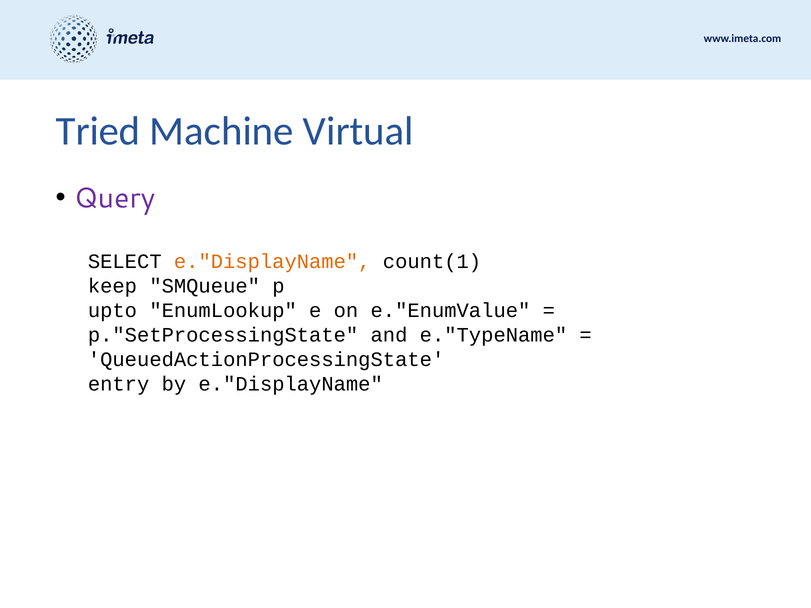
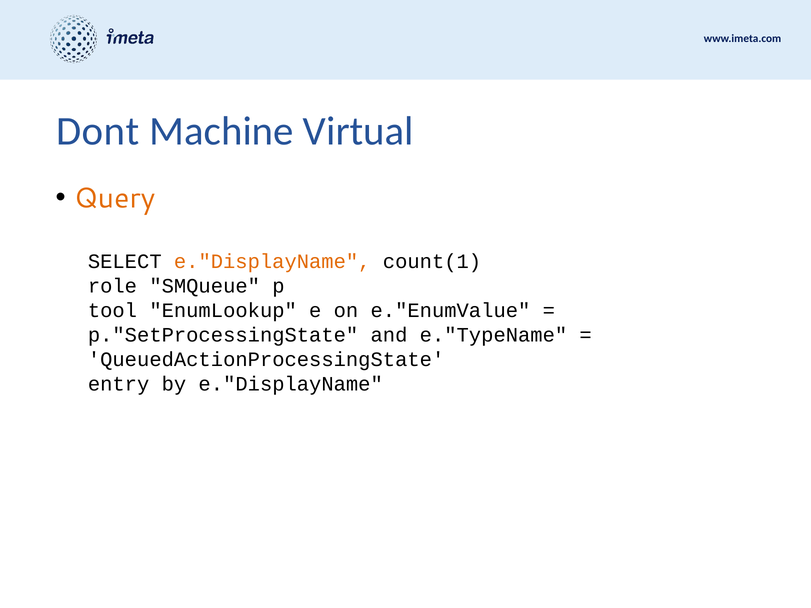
Tried: Tried -> Dont
Query colour: purple -> orange
keep: keep -> role
upto: upto -> tool
